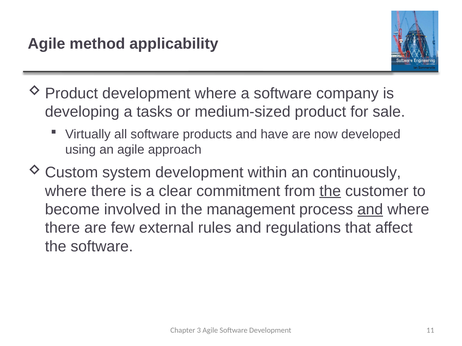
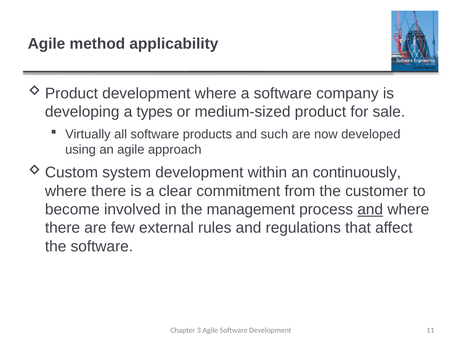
tasks: tasks -> types
have: have -> such
the at (330, 191) underline: present -> none
